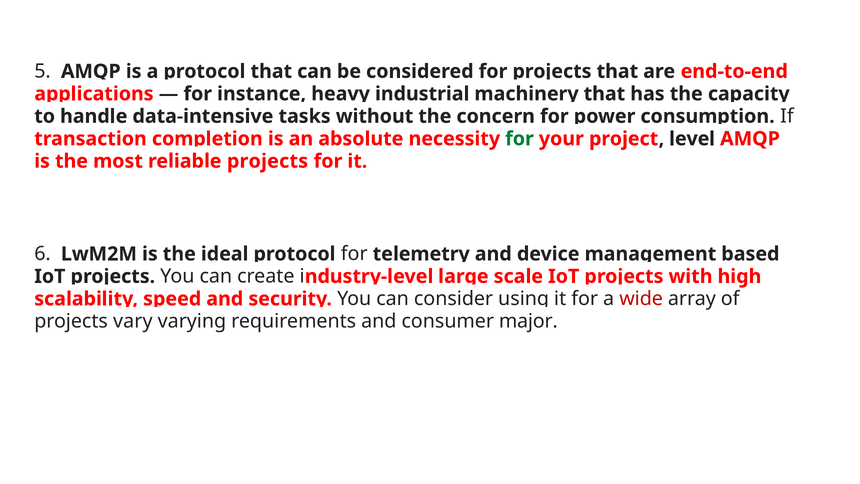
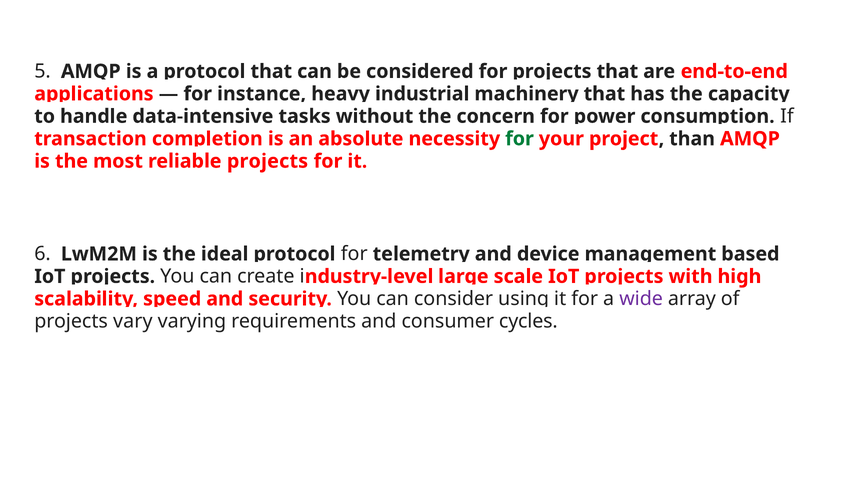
level: level -> than
wide colour: red -> purple
major: major -> cycles
